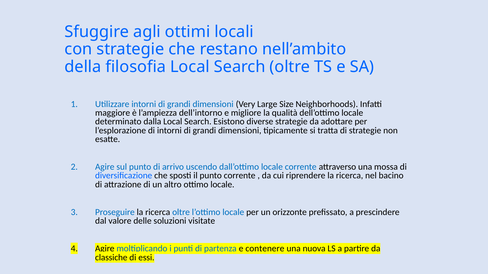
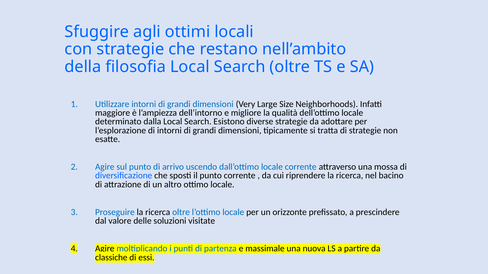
contenere: contenere -> massimale
